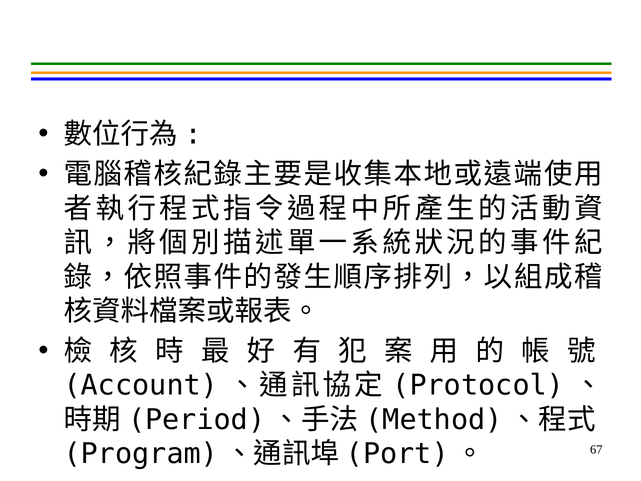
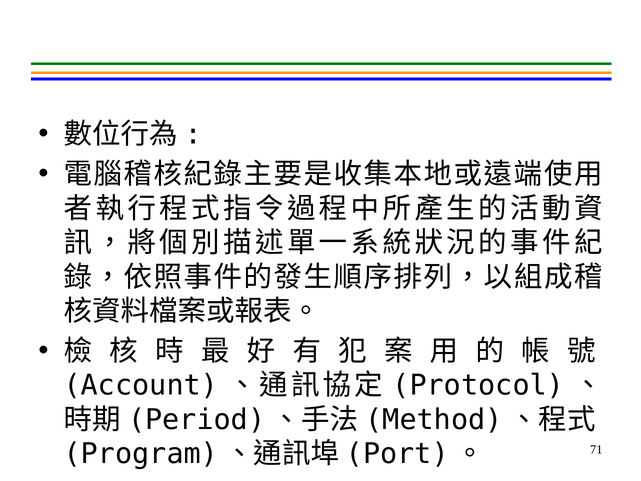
67: 67 -> 71
